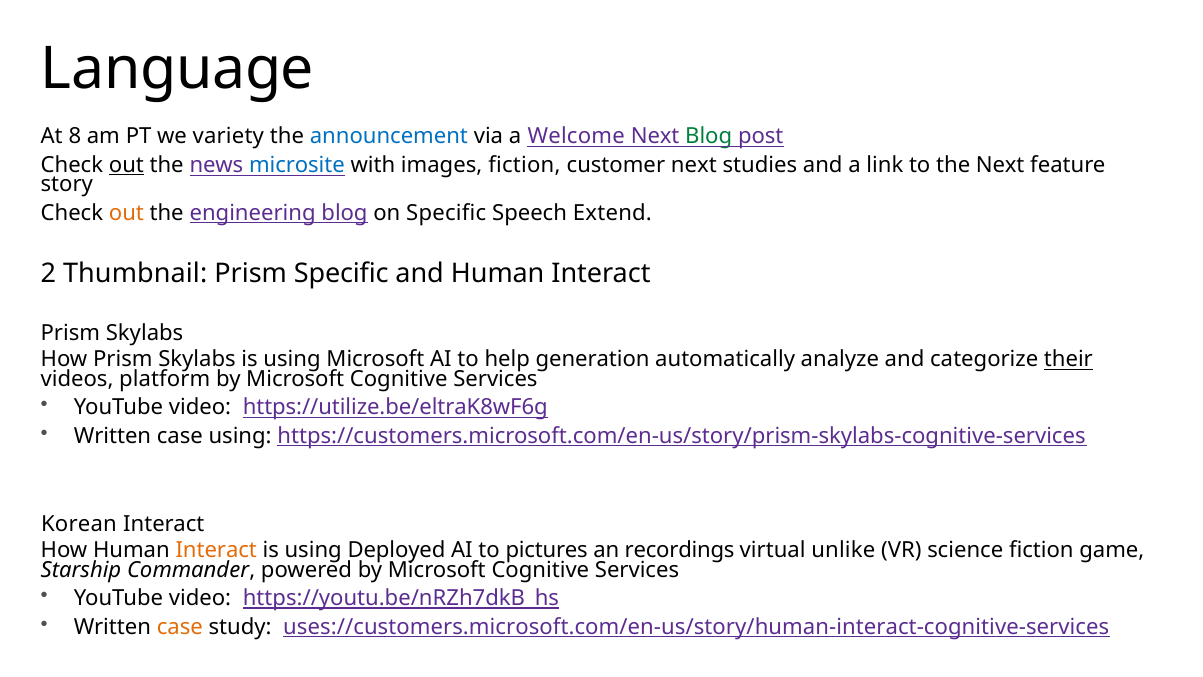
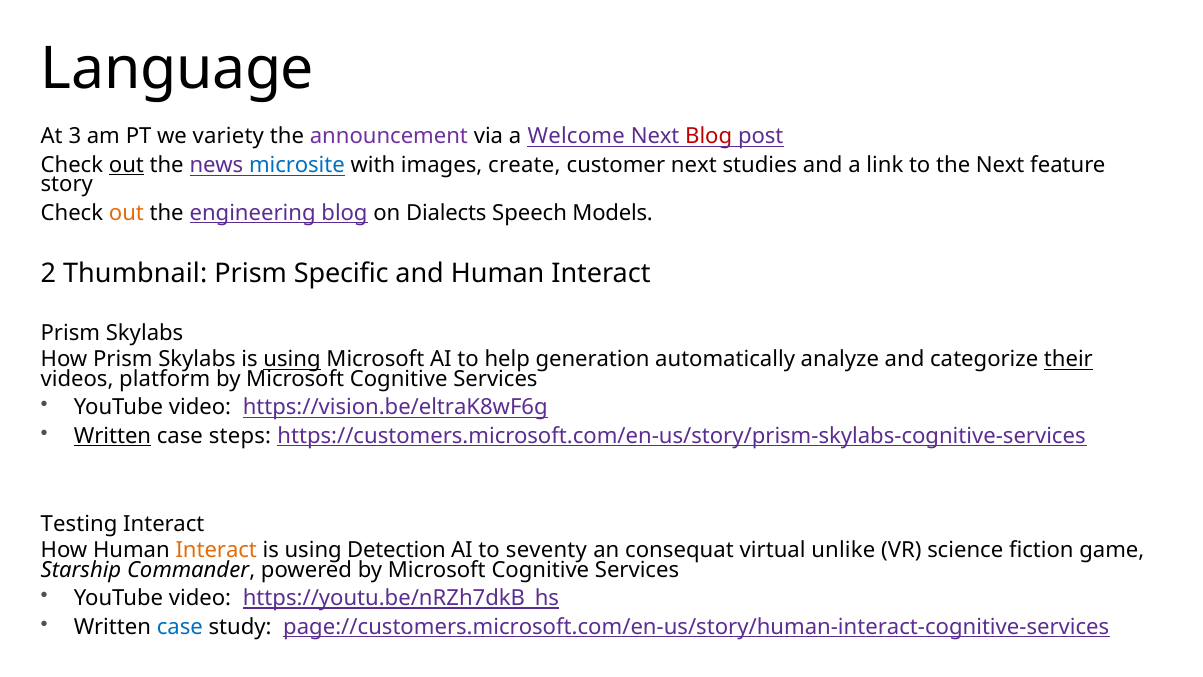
8: 8 -> 3
announcement colour: blue -> purple
Blog at (709, 136) colour: green -> red
images fiction: fiction -> create
on Specific: Specific -> Dialects
Extend: Extend -> Models
using at (292, 359) underline: none -> present
https://utilize.be/eltraK8wF6g: https://utilize.be/eltraK8wF6g -> https://vision.be/eltraK8wF6g
Written at (113, 436) underline: none -> present
case using: using -> steps
Korean: Korean -> Testing
Deployed: Deployed -> Detection
pictures: pictures -> seventy
recordings: recordings -> consequat
case at (180, 626) colour: orange -> blue
uses://customers.microsoft.com/en-us/story/human-interact-cognitive-services: uses://customers.microsoft.com/en-us/story/human-interact-cognitive-services -> page://customers.microsoft.com/en-us/story/human-interact-cognitive-services
